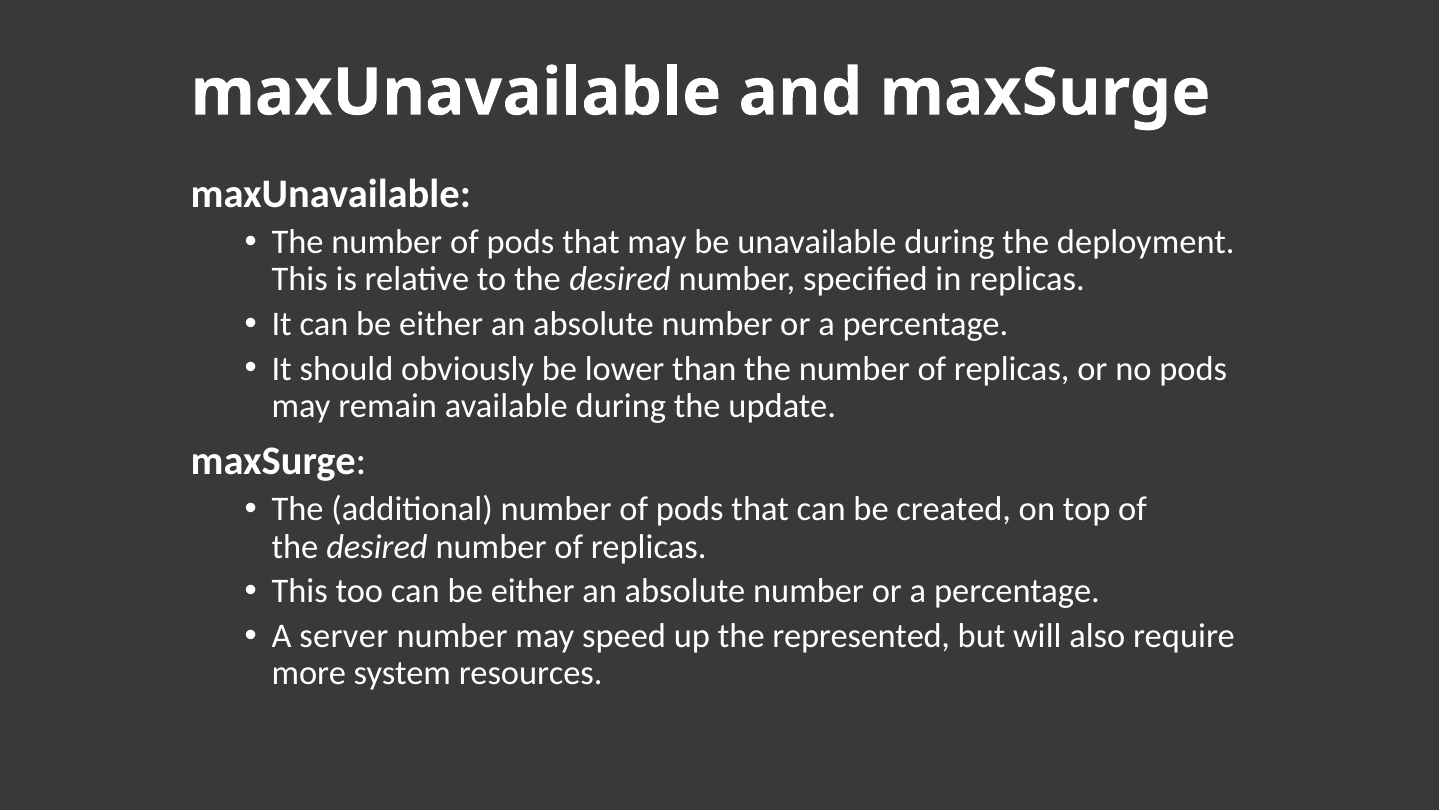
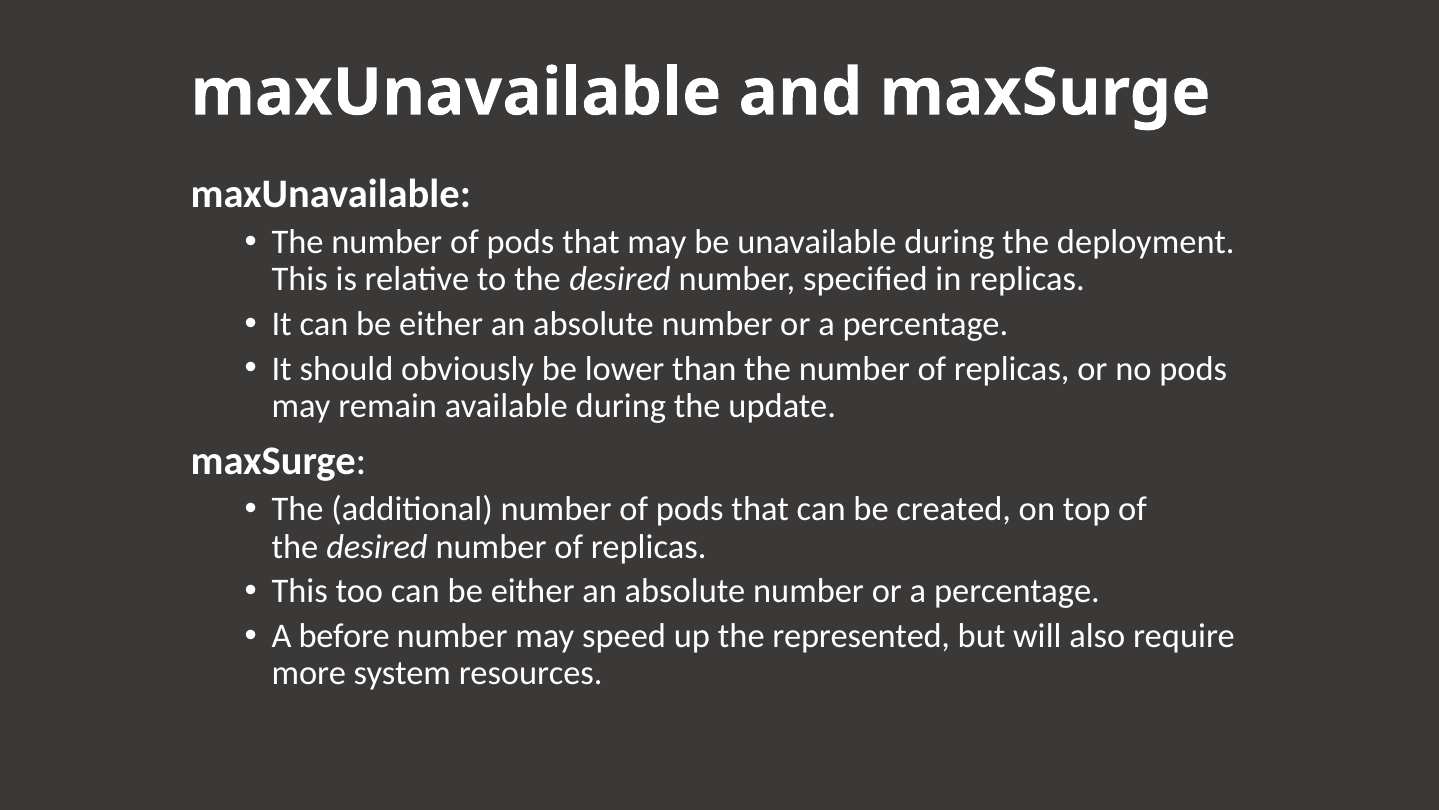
server: server -> before
